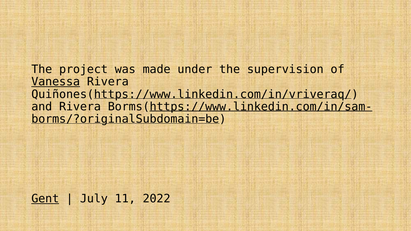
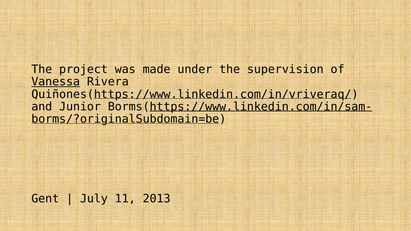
and Rivera: Rivera -> Junior
Gent underline: present -> none
2022: 2022 -> 2013
